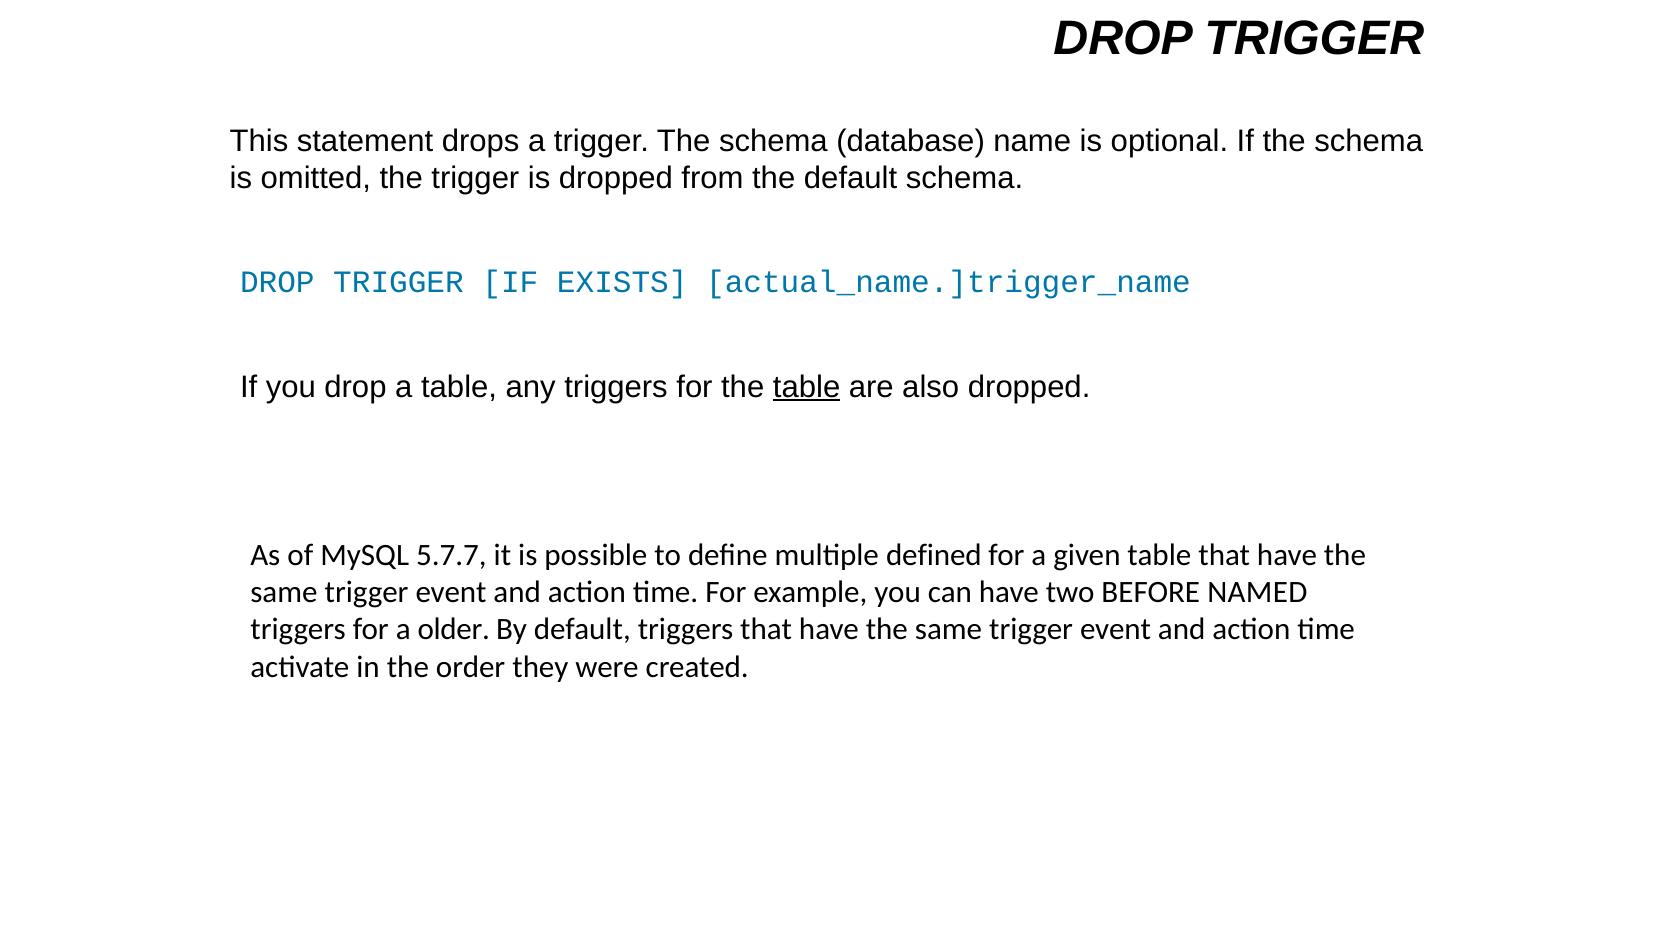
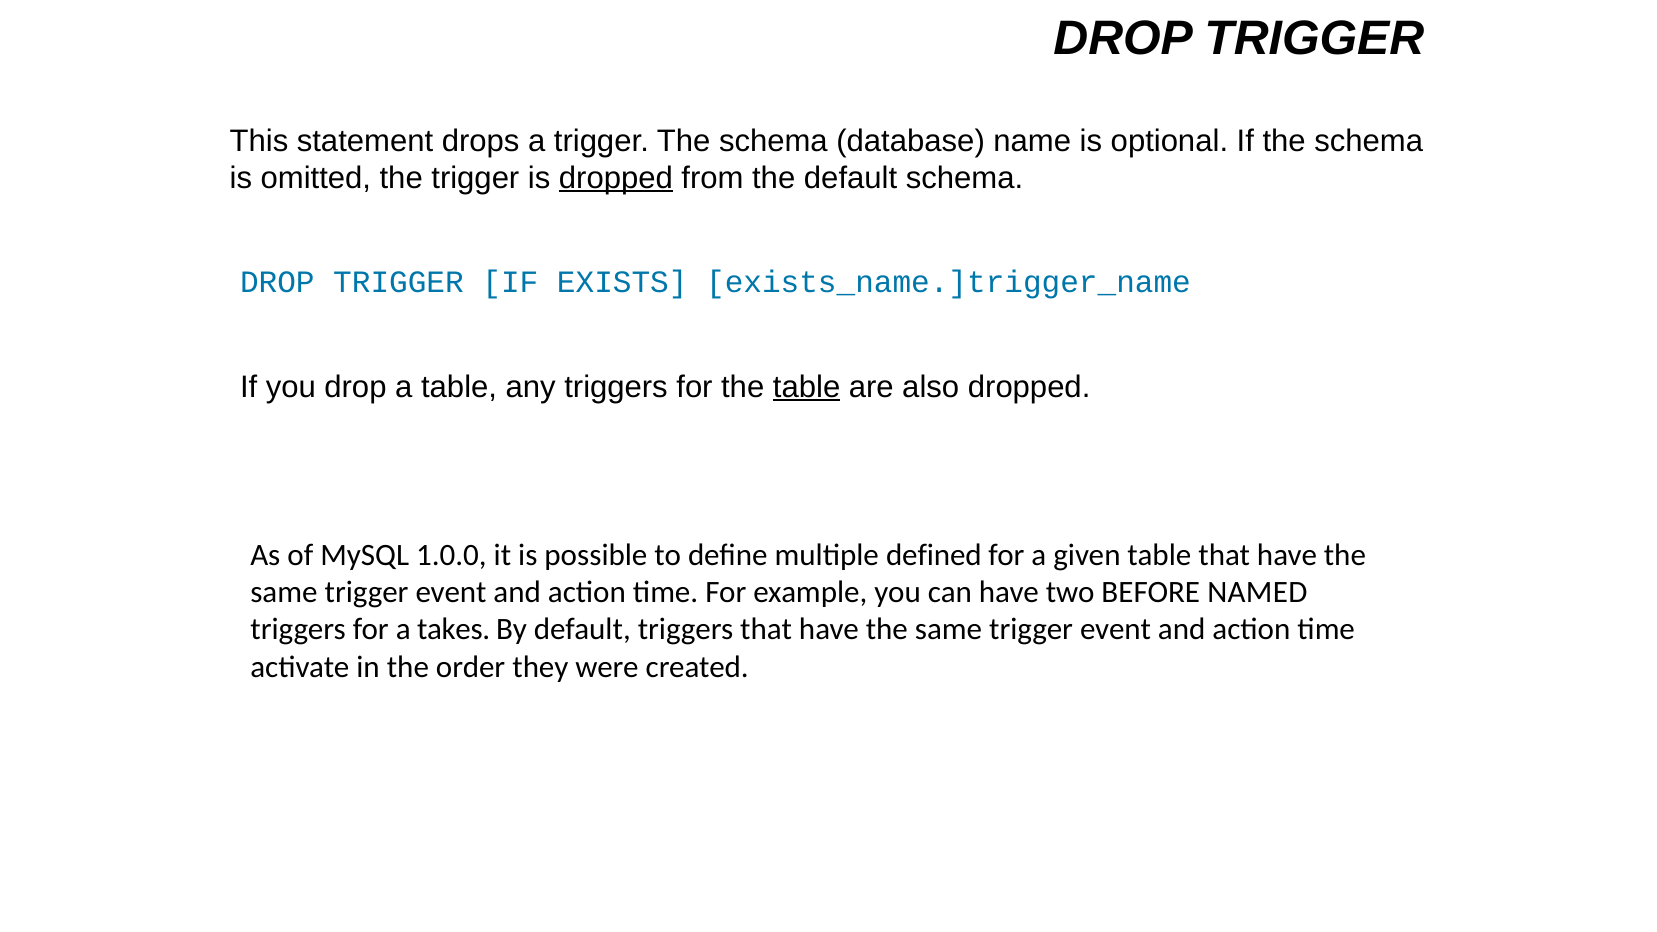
dropped at (616, 178) underline: none -> present
actual_name.]trigger_name: actual_name.]trigger_name -> exists_name.]trigger_name
5.7.7: 5.7.7 -> 1.0.0
older: older -> takes
